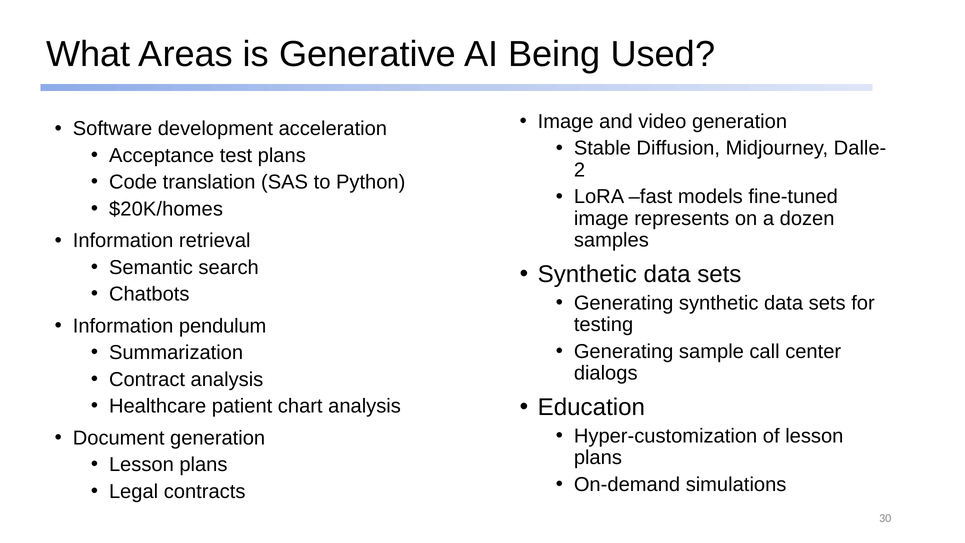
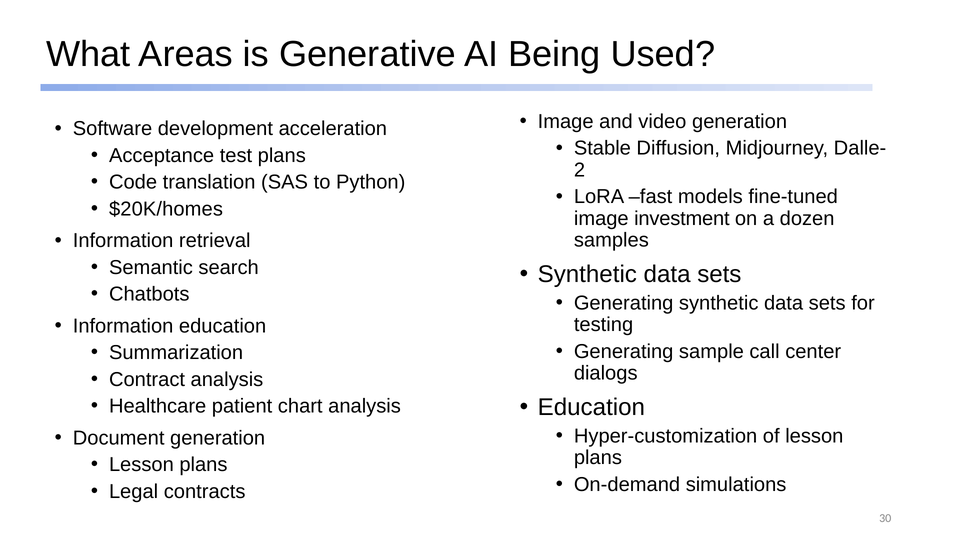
represents: represents -> investment
Information pendulum: pendulum -> education
